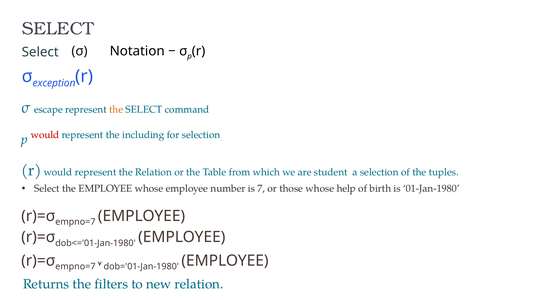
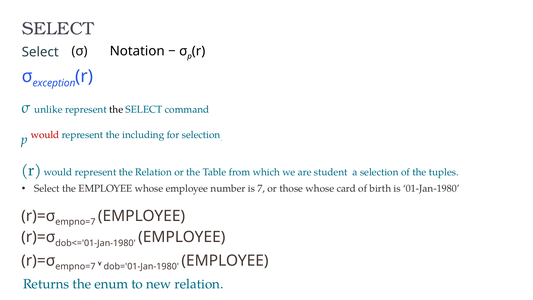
escape: escape -> unlike
the at (116, 110) colour: orange -> black
help: help -> card
filters: filters -> enum
